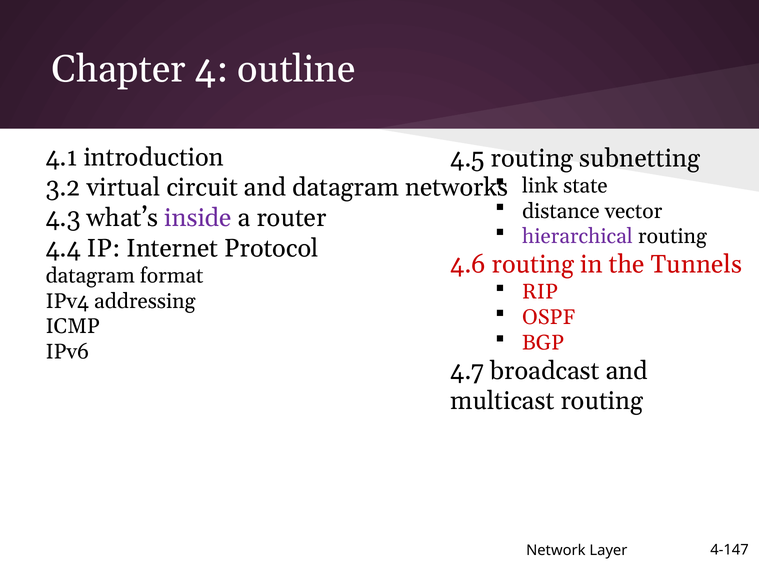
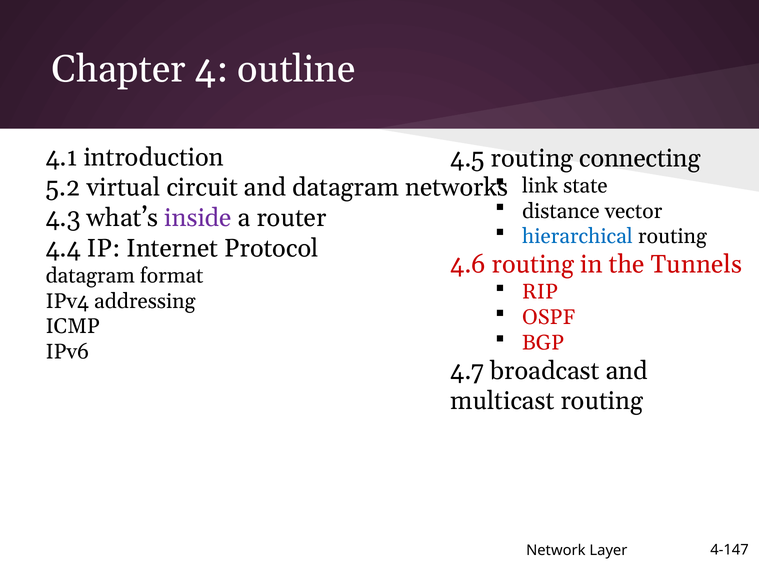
subnetting: subnetting -> connecting
3.2: 3.2 -> 5.2
hierarchical colour: purple -> blue
